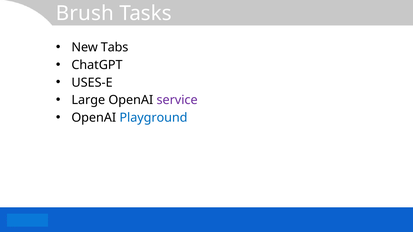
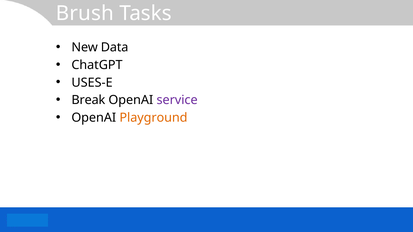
Tabs: Tabs -> Data
Large: Large -> Break
Playground colour: blue -> orange
